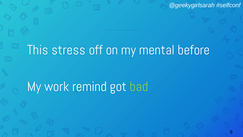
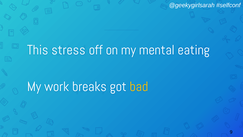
before: before -> eating
remind: remind -> breaks
bad colour: light green -> yellow
